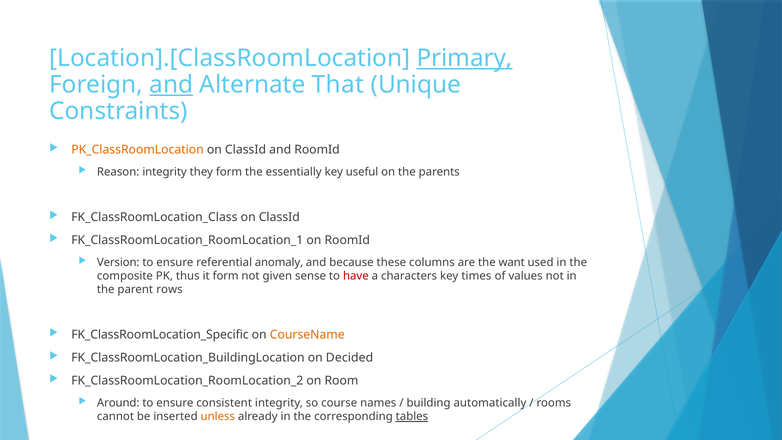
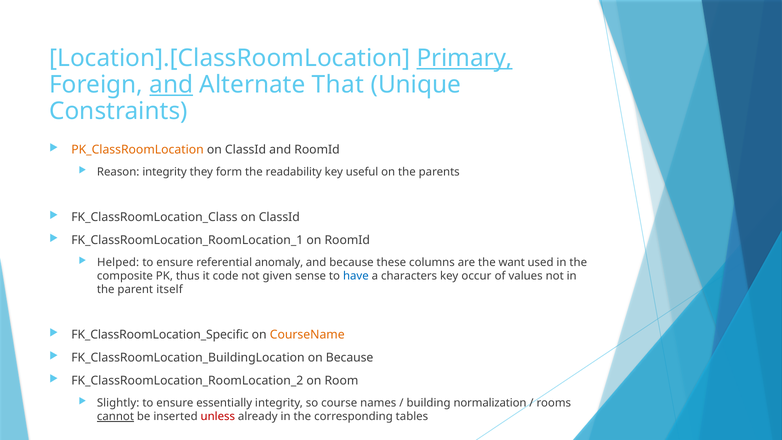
essentially: essentially -> readability
Version: Version -> Helped
it form: form -> code
have colour: red -> blue
times: times -> occur
rows: rows -> itself
on Decided: Decided -> Because
Around: Around -> Slightly
consistent: consistent -> essentially
automatically: automatically -> normalization
cannot underline: none -> present
unless colour: orange -> red
tables underline: present -> none
